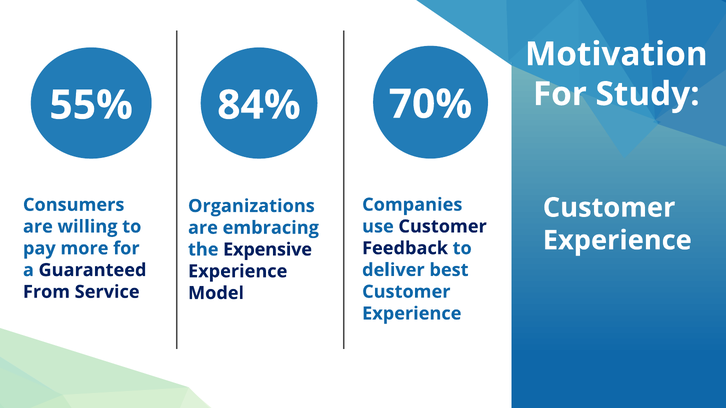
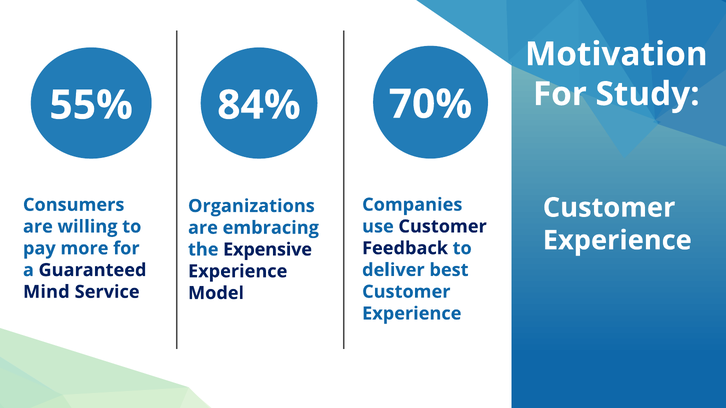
From: From -> Mind
